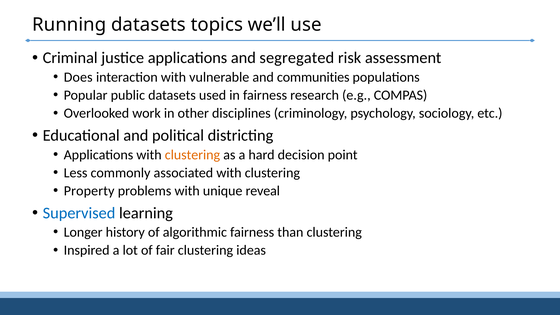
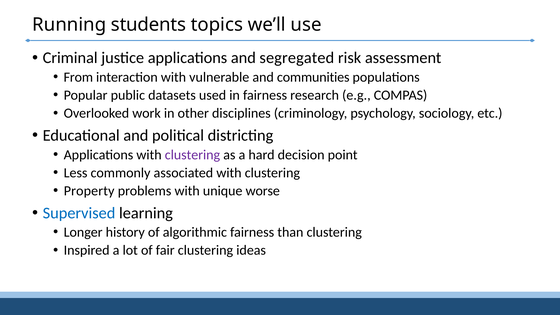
Running datasets: datasets -> students
Does: Does -> From
clustering at (192, 155) colour: orange -> purple
reveal: reveal -> worse
